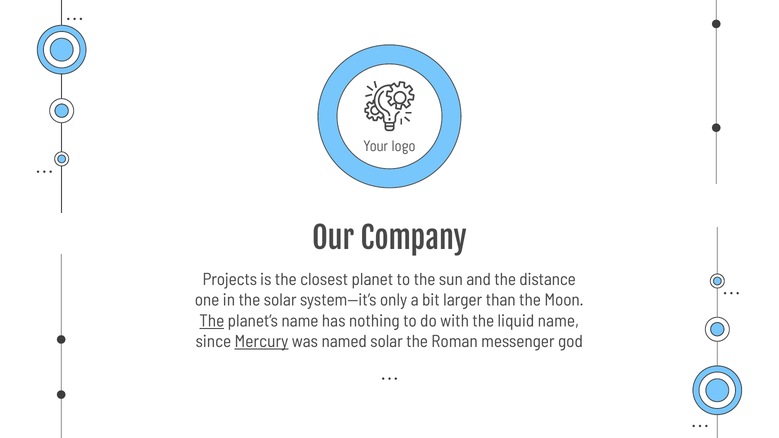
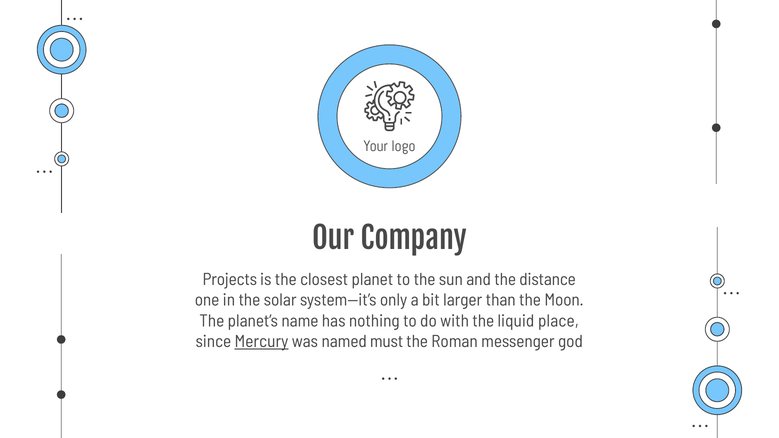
The at (212, 321) underline: present -> none
liquid name: name -> place
named solar: solar -> must
